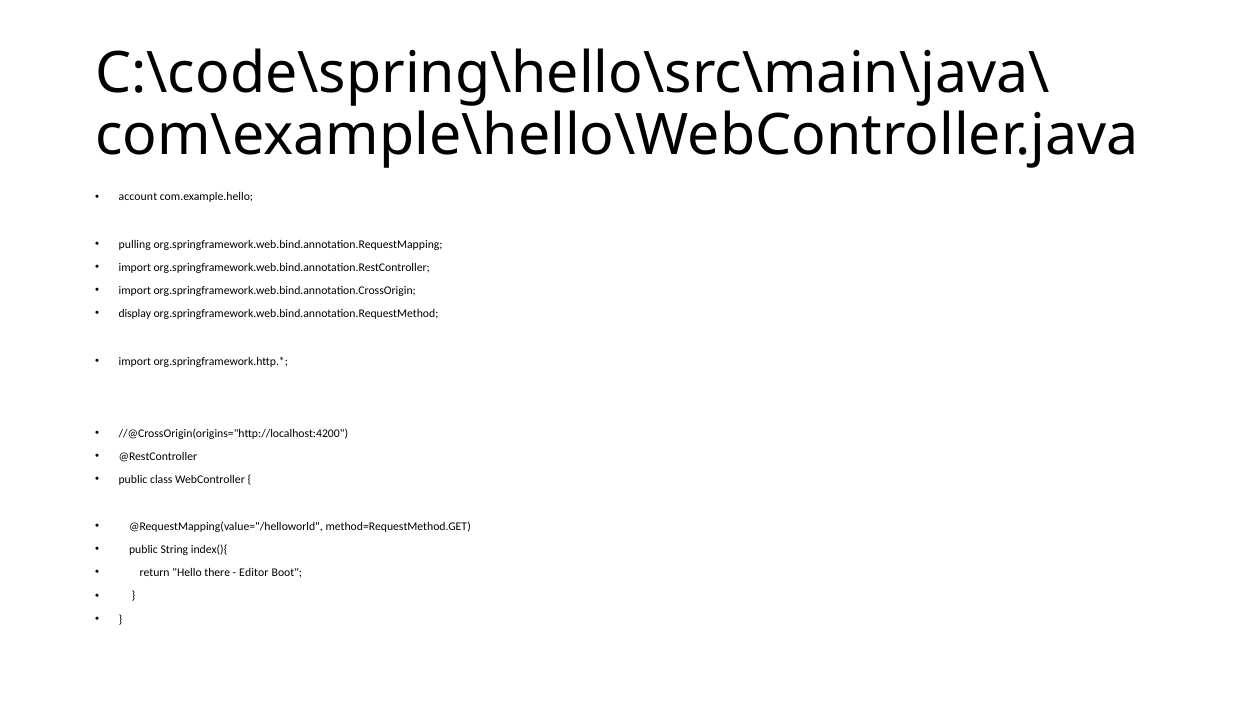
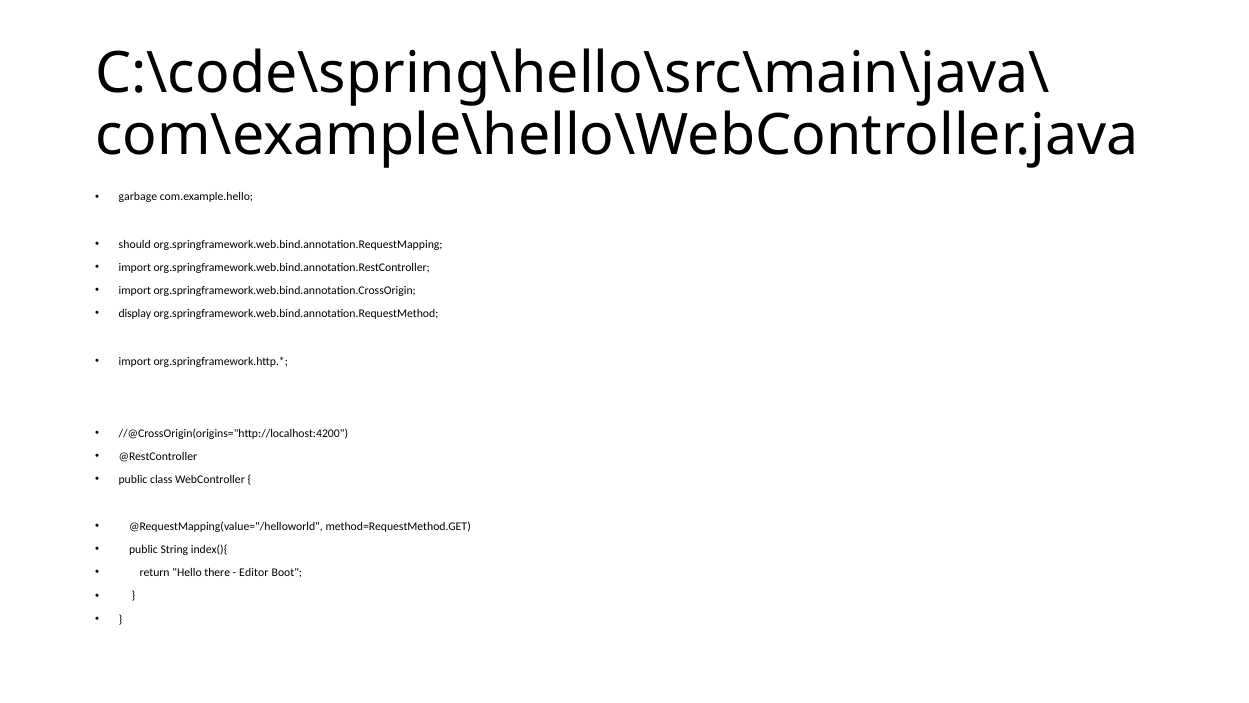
account: account -> garbage
pulling: pulling -> should
